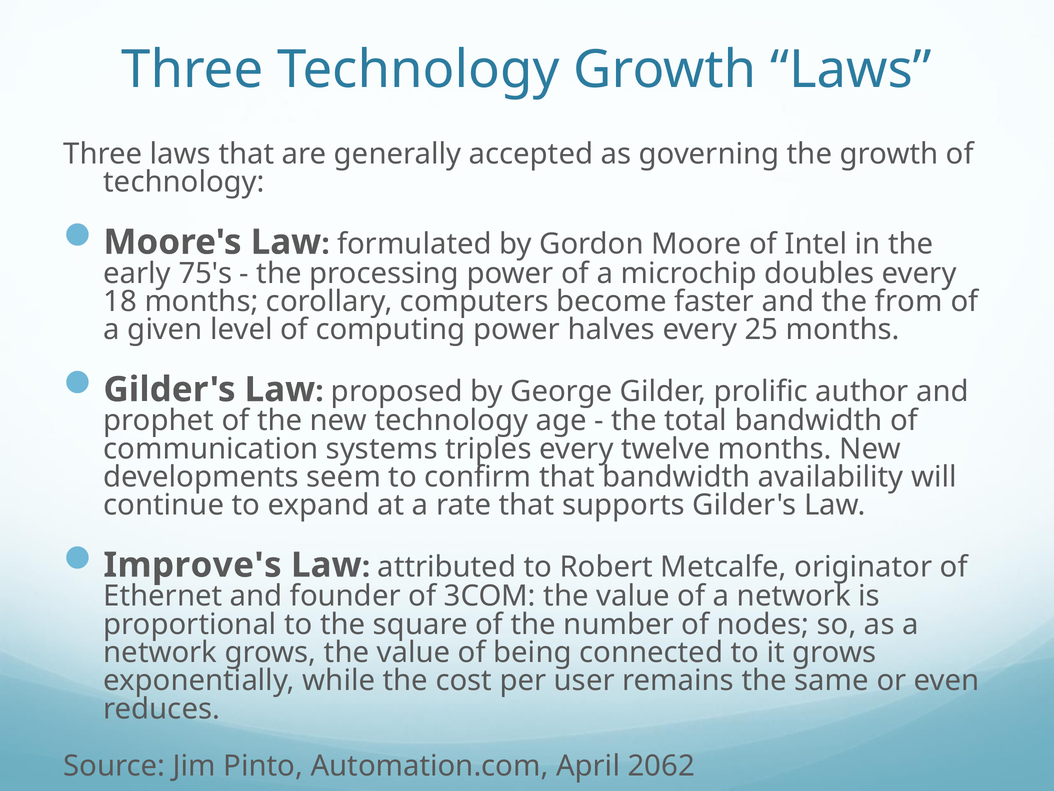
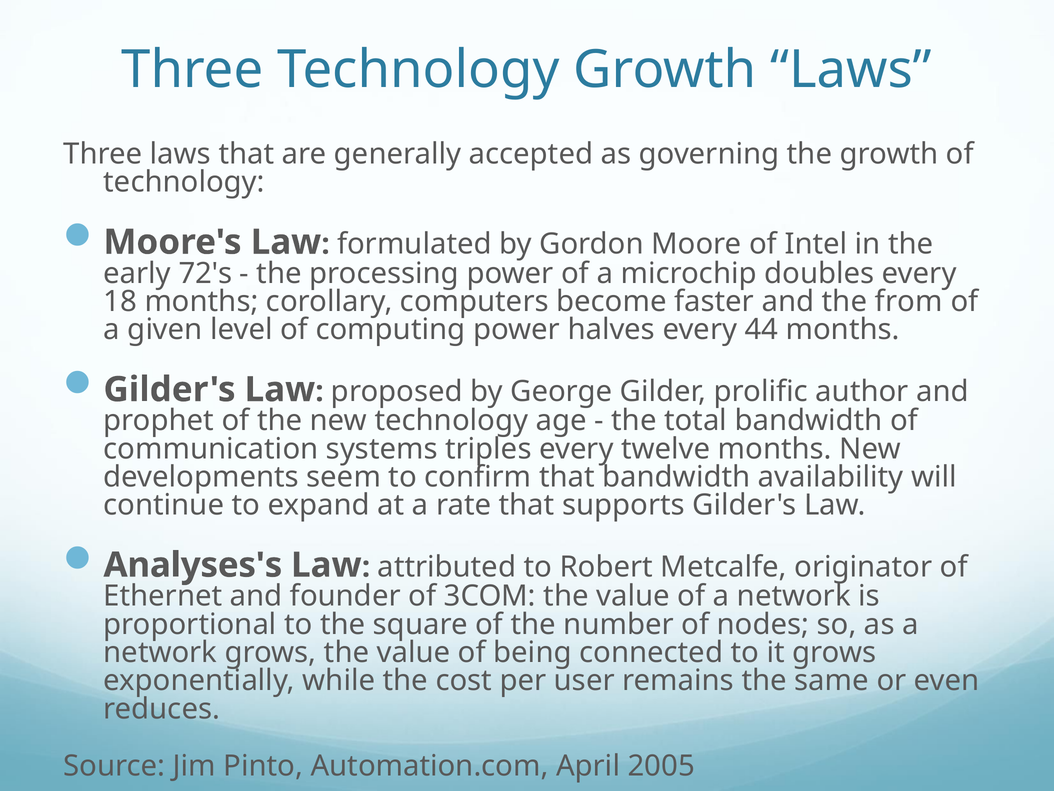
75's: 75's -> 72's
25: 25 -> 44
Improve's: Improve's -> Analyses's
2062: 2062 -> 2005
